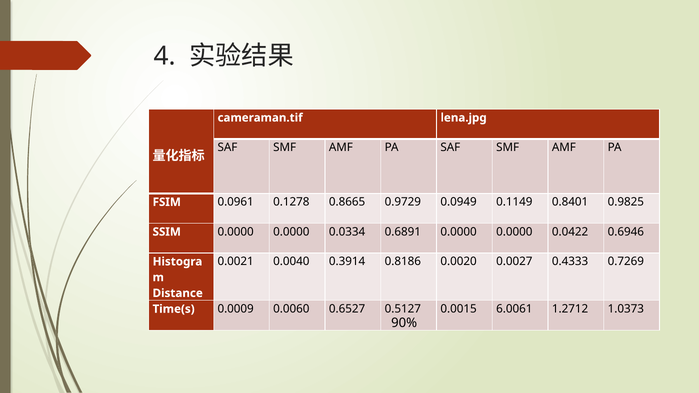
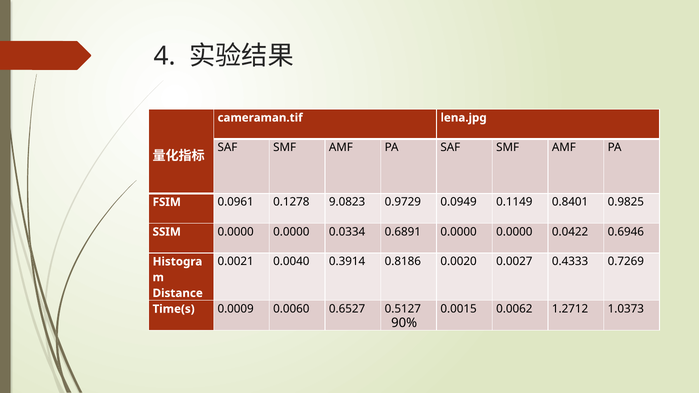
0.8665: 0.8665 -> 9.0823
6.0061: 6.0061 -> 0.0062
